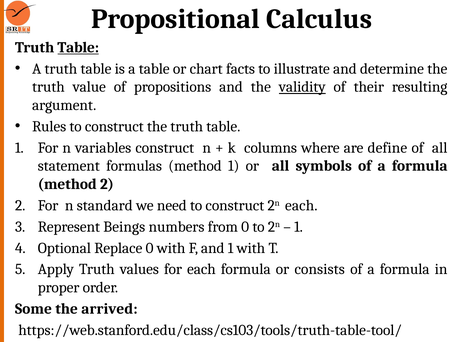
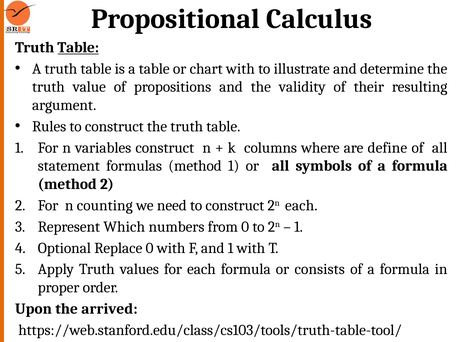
chart facts: facts -> with
validity underline: present -> none
standard: standard -> counting
Beings: Beings -> Which
Some: Some -> Upon
